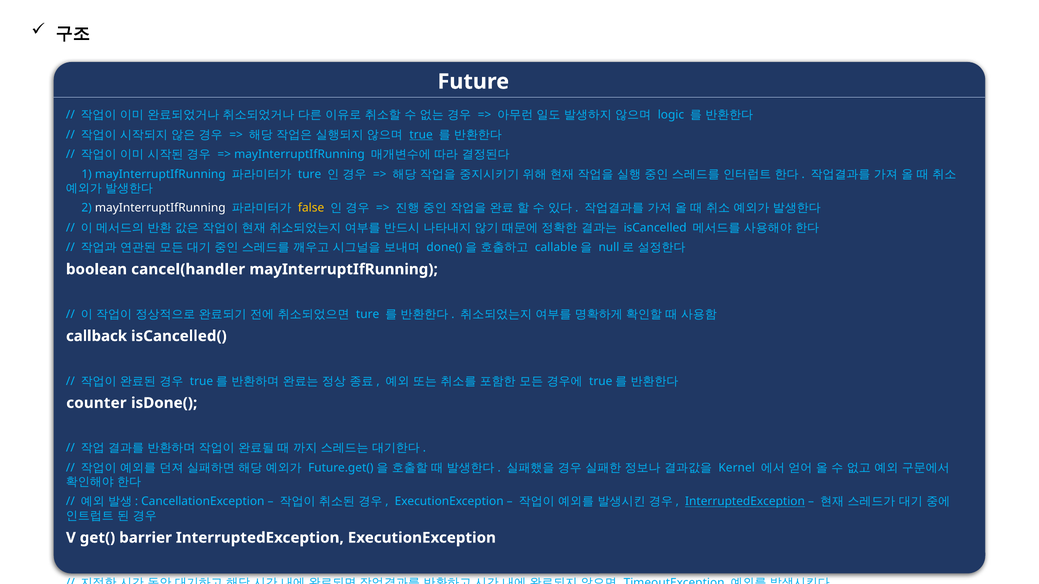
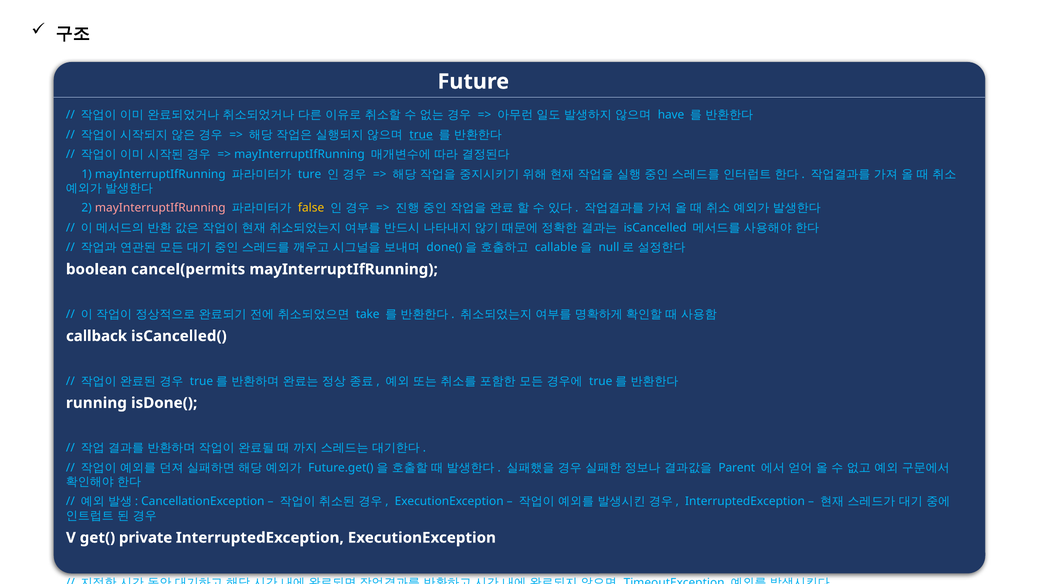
logic: logic -> have
mayInterruptIfRunning at (160, 208) colour: white -> pink
cancel(handler: cancel(handler -> cancel(permits
ture at (368, 314): ture -> take
counter: counter -> running
Kernel: Kernel -> Parent
InterruptedException at (745, 502) underline: present -> none
barrier: barrier -> private
